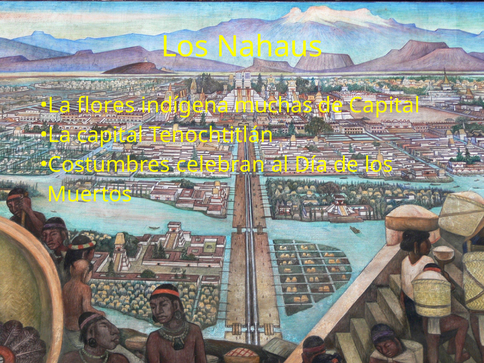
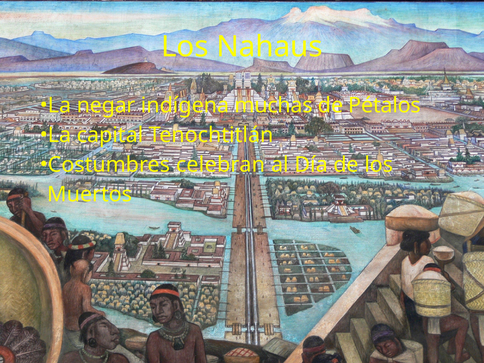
flores: flores -> negar
de Capital: Capital -> Pétalos
